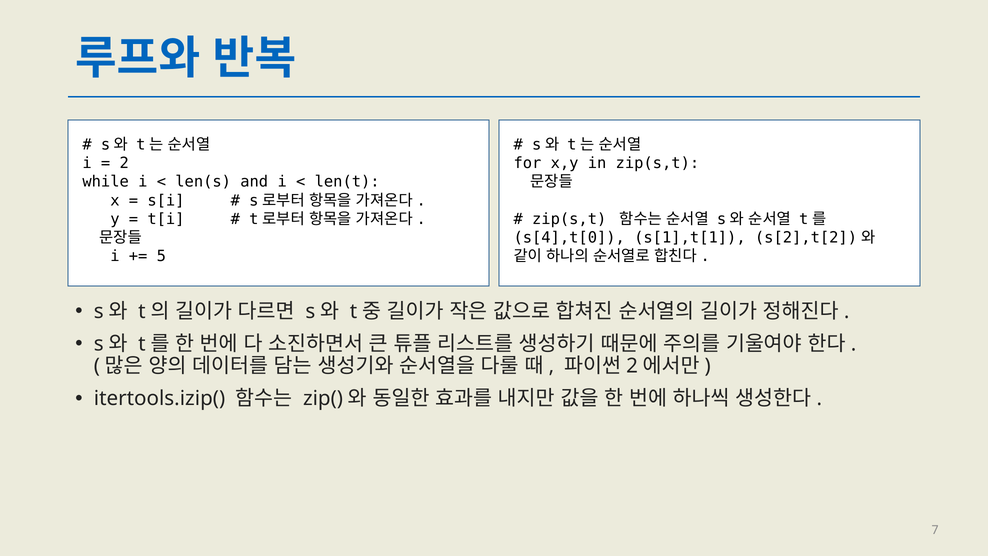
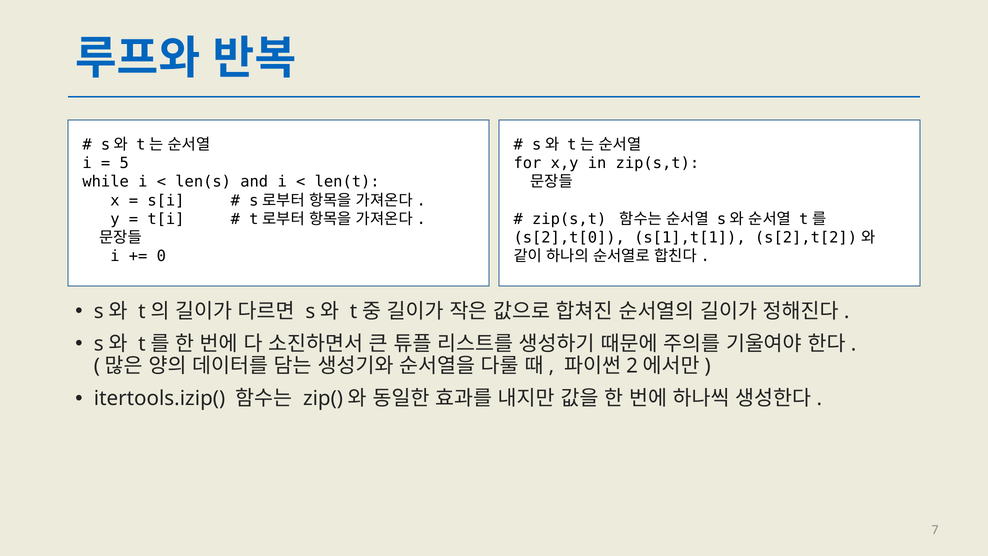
2 at (124, 163): 2 -> 5
s[4],t[0: s[4],t[0 -> s[2],t[0
5: 5 -> 0
